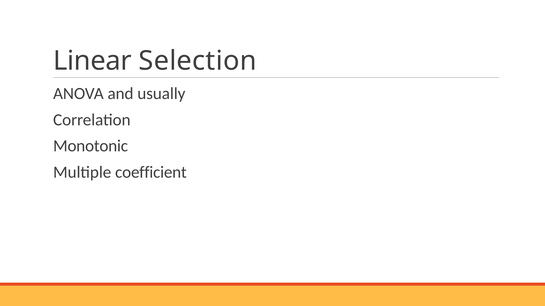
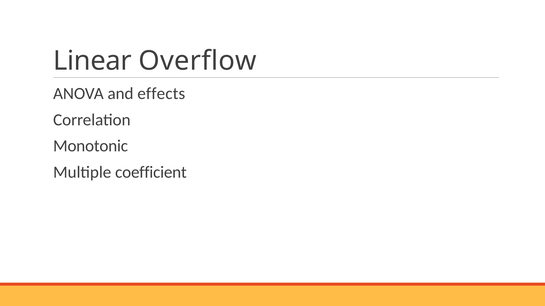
Selection: Selection -> Overflow
usually: usually -> effects
